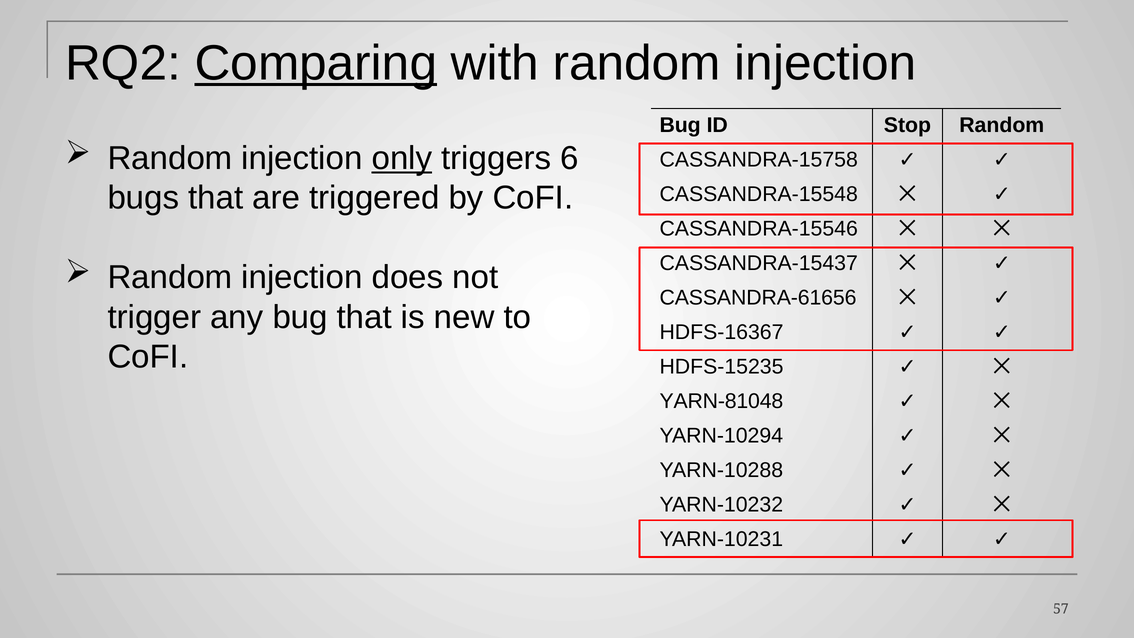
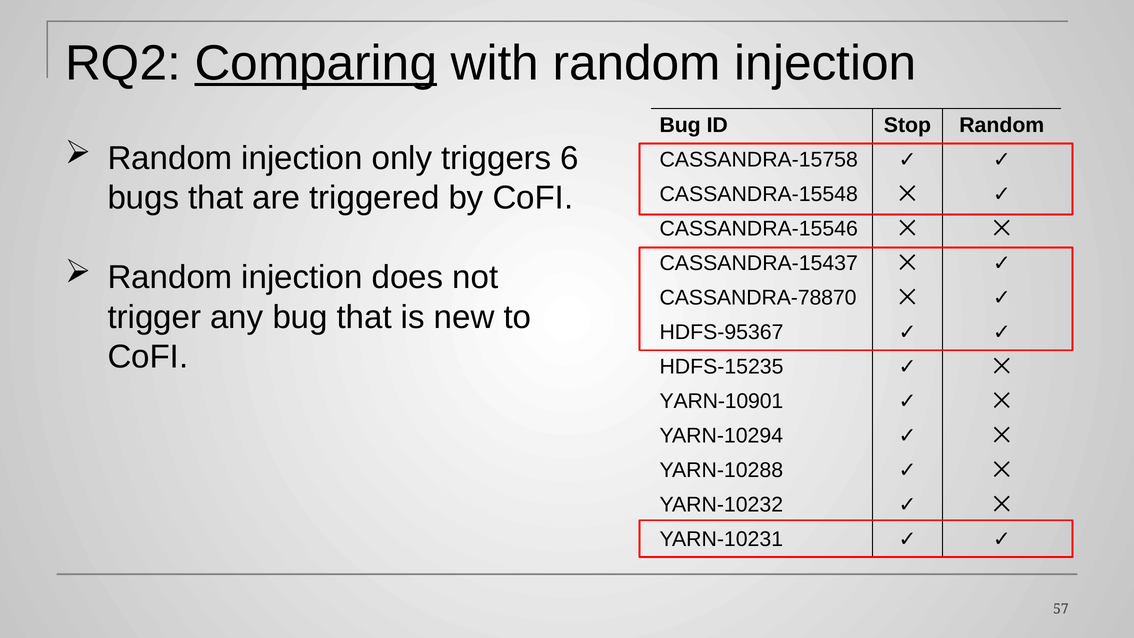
only underline: present -> none
CASSANDRA-61656: CASSANDRA-61656 -> CASSANDRA-78870
HDFS-16367: HDFS-16367 -> HDFS-95367
YARN-81048: YARN-81048 -> YARN-10901
